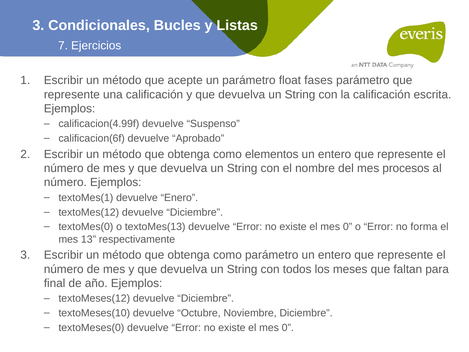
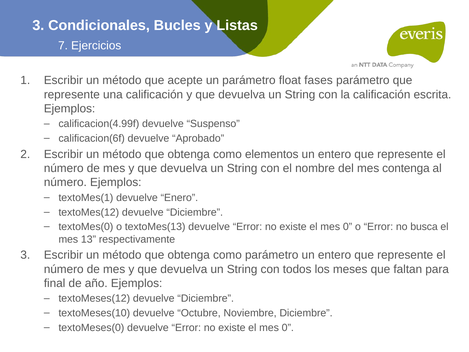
procesos: procesos -> contenga
forma: forma -> busca
